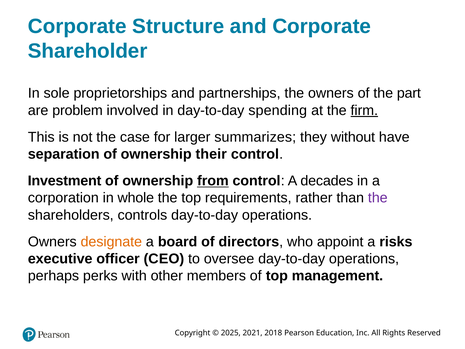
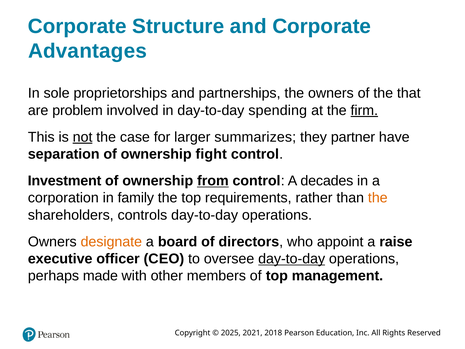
Shareholder: Shareholder -> Advantages
part: part -> that
not underline: none -> present
without: without -> partner
their: their -> fight
whole: whole -> family
the at (378, 198) colour: purple -> orange
risks: risks -> raise
day-to-day at (292, 259) underline: none -> present
perks: perks -> made
